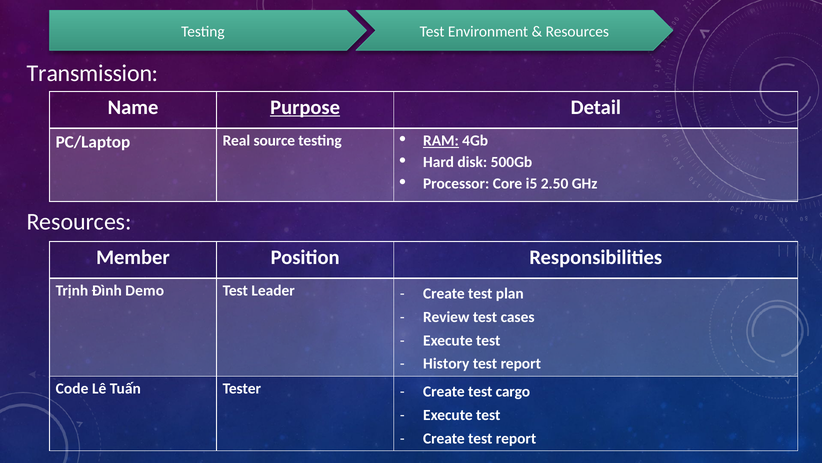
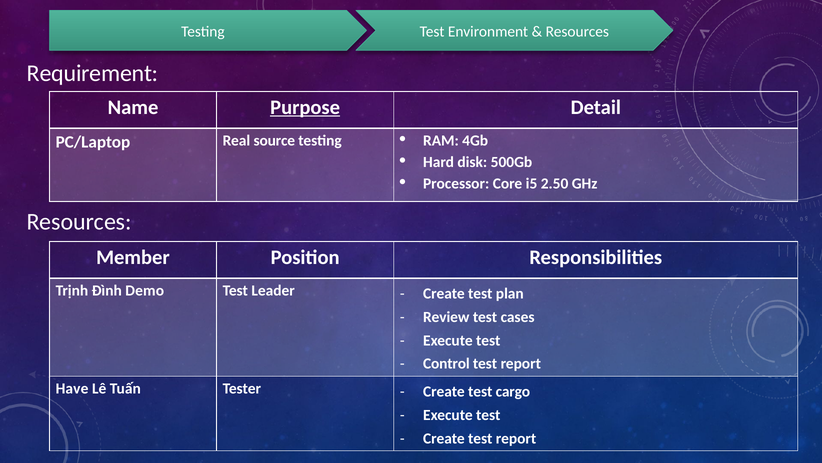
Transmission: Transmission -> Requirement
RAM underline: present -> none
History: History -> Control
Code: Code -> Have
